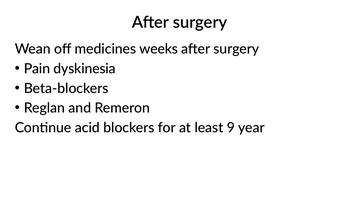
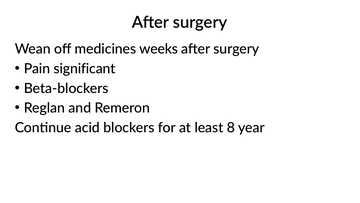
dyskinesia: dyskinesia -> significant
9: 9 -> 8
